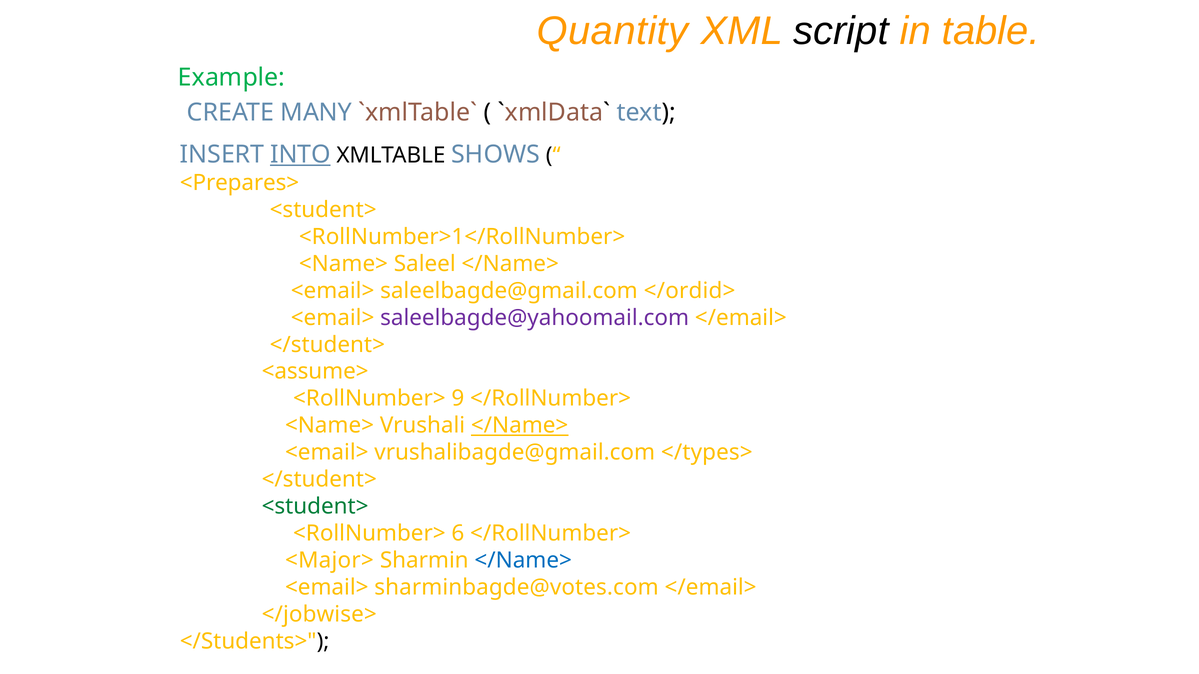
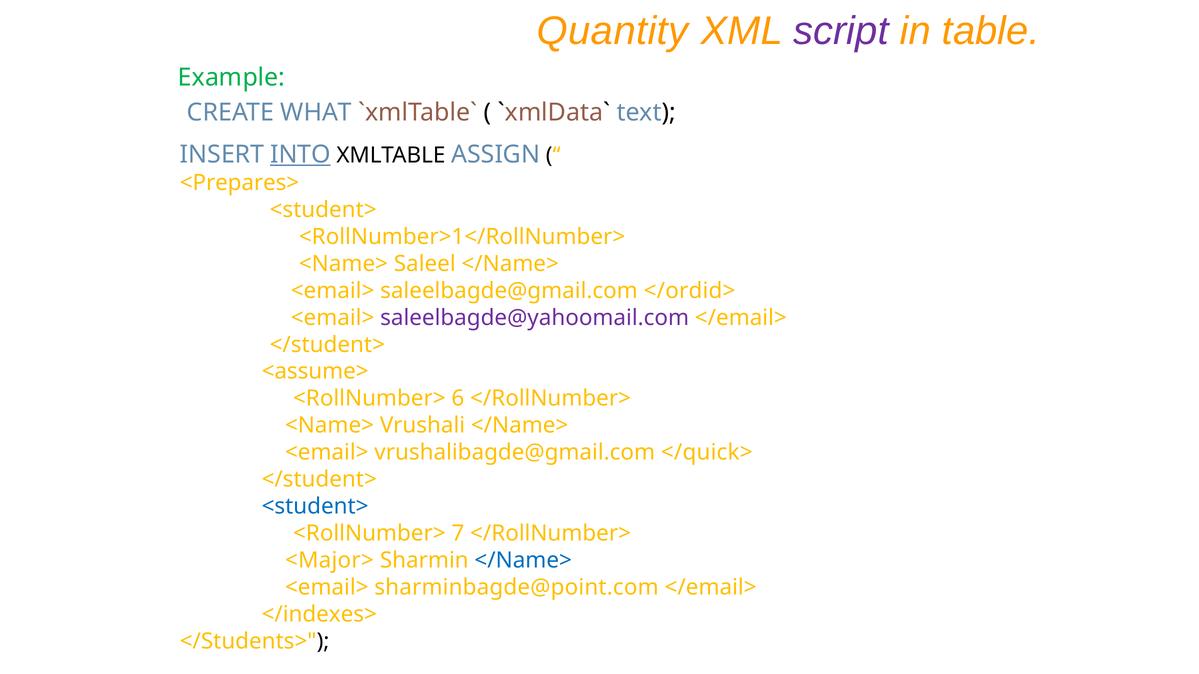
script colour: black -> purple
MANY: MANY -> WHAT
SHOWS: SHOWS -> ASSIGN
9: 9 -> 6
</Name> at (520, 426) underline: present -> none
</types>: </types> -> </quick>
<student> at (315, 507) colour: green -> blue
6: 6 -> 7
sharminbagde@votes.com: sharminbagde@votes.com -> sharminbagde@point.com
</jobwise>: </jobwise> -> </indexes>
